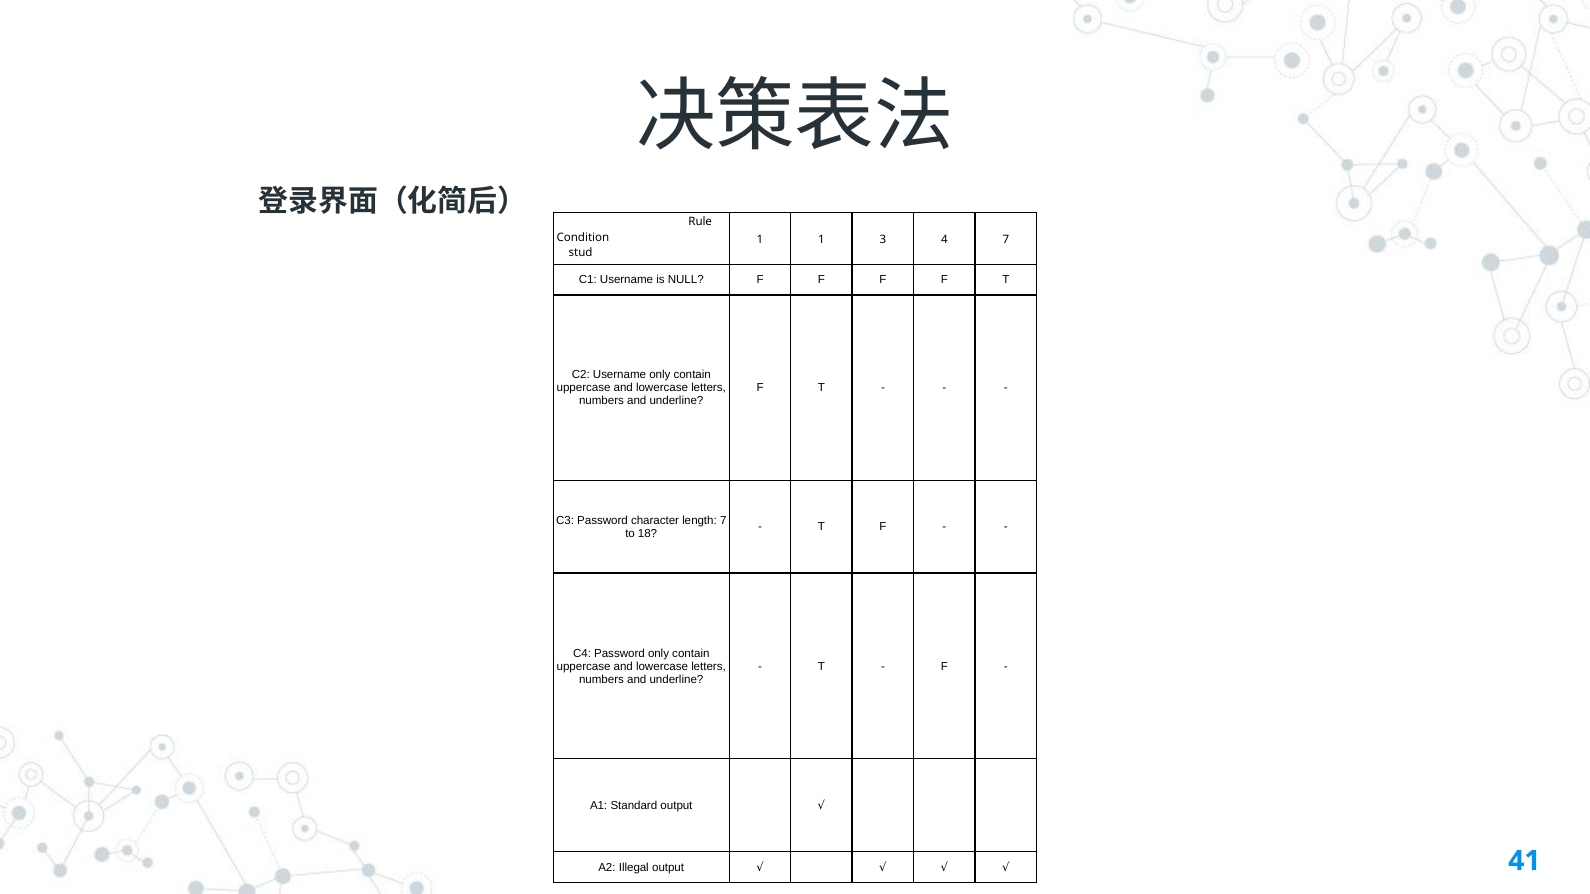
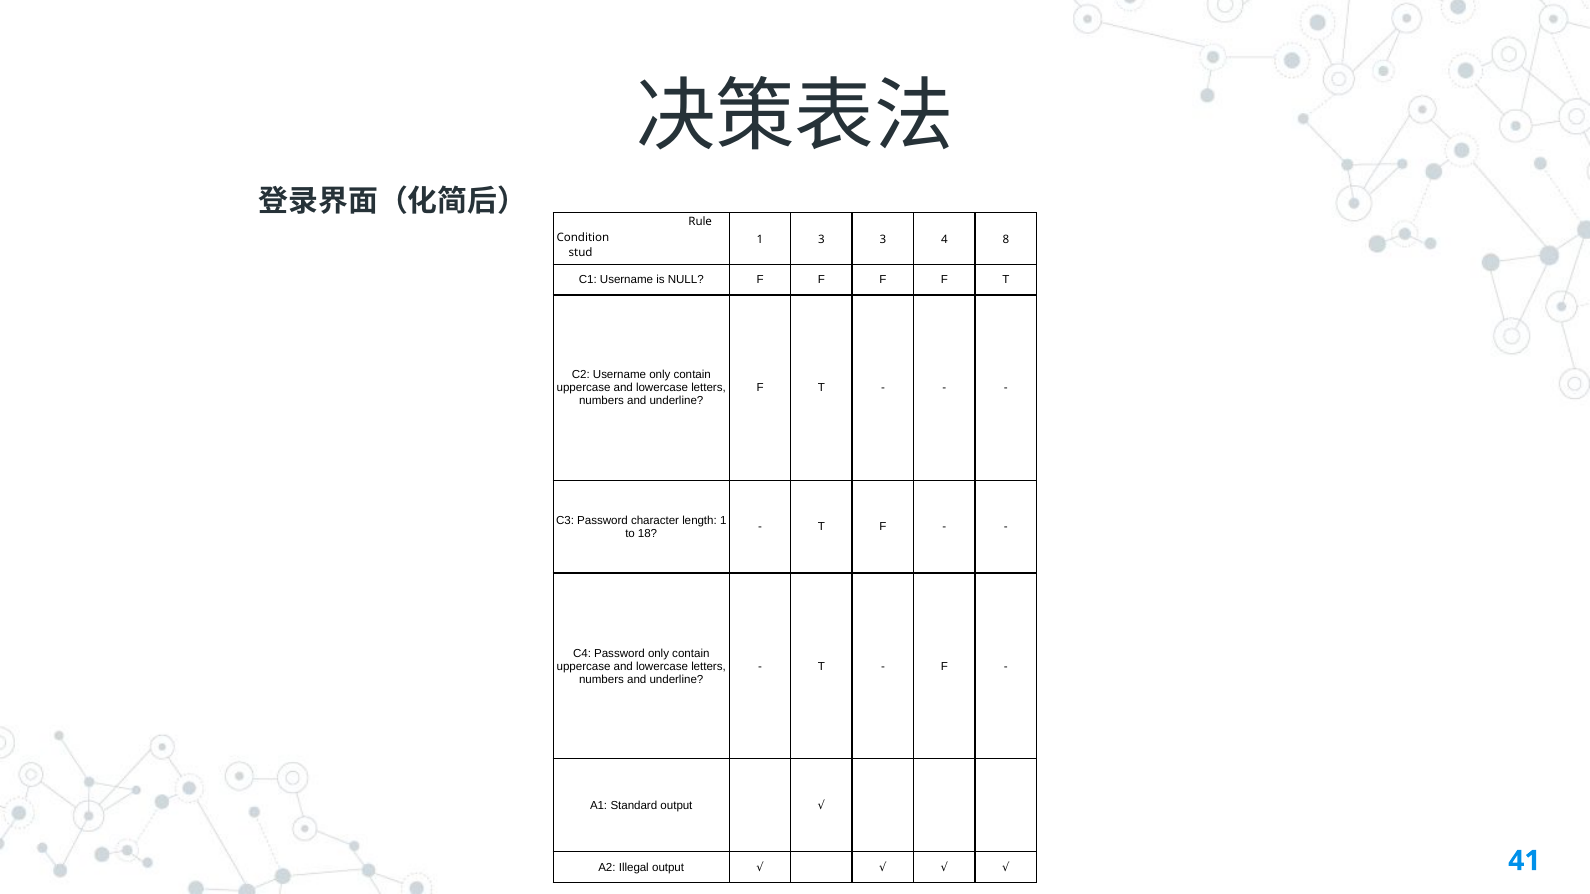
1 1: 1 -> 3
4 7: 7 -> 8
length 7: 7 -> 1
